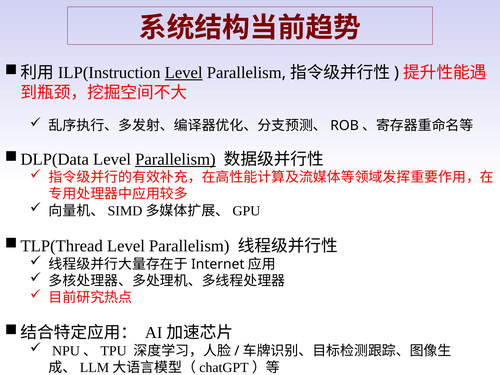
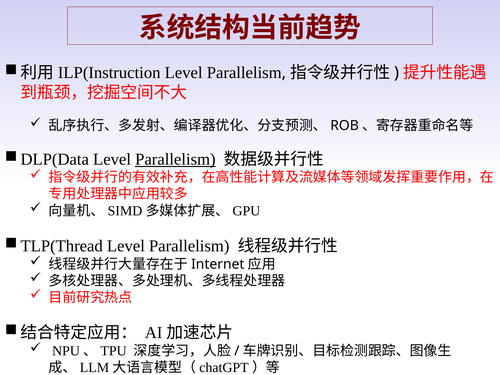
Level at (184, 73) underline: present -> none
